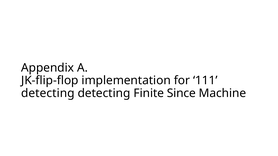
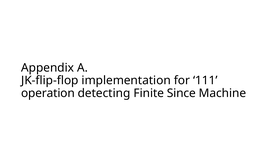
detecting at (48, 94): detecting -> operation
